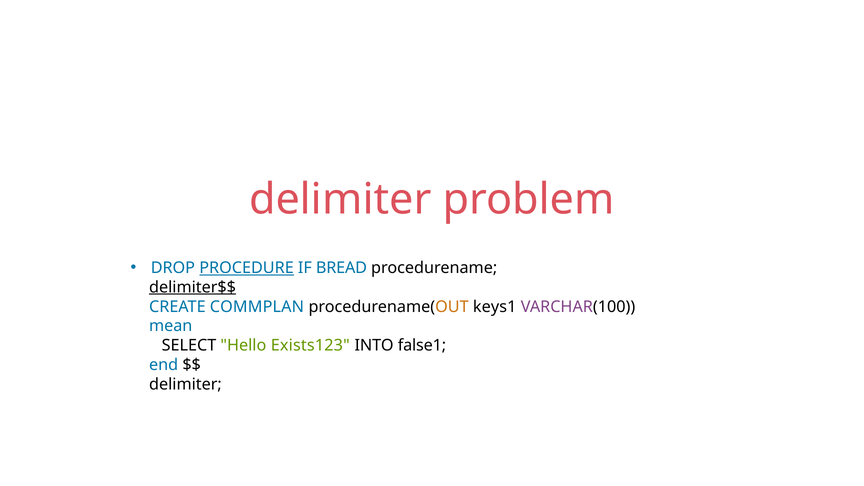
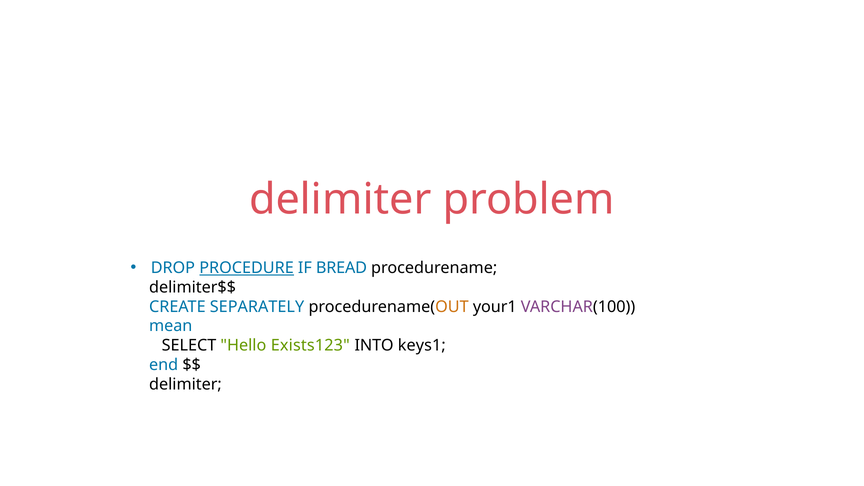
delimiter$$ underline: present -> none
COMMPLAN: COMMPLAN -> SEPARATELY
keys1: keys1 -> your1
false1: false1 -> keys1
